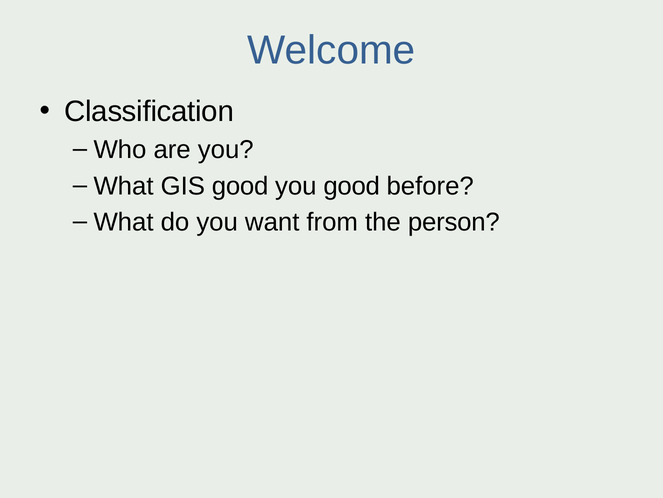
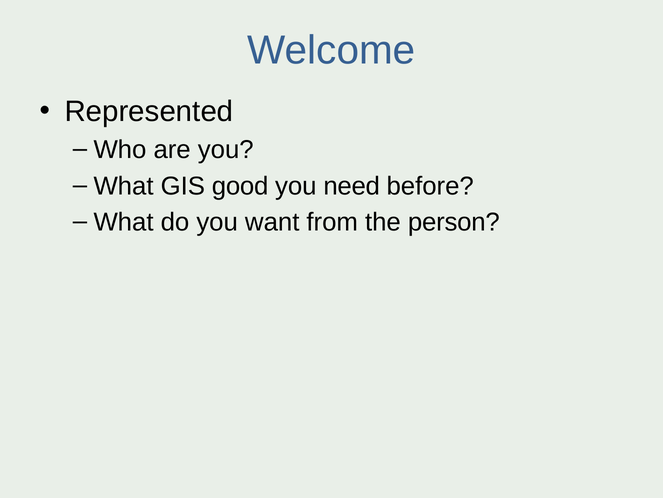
Classification: Classification -> Represented
you good: good -> need
